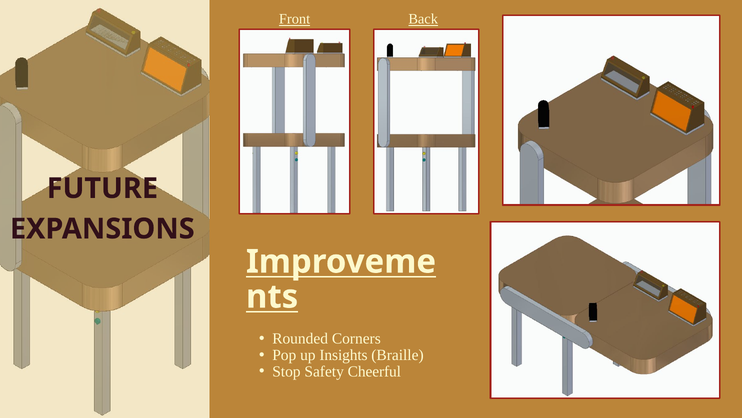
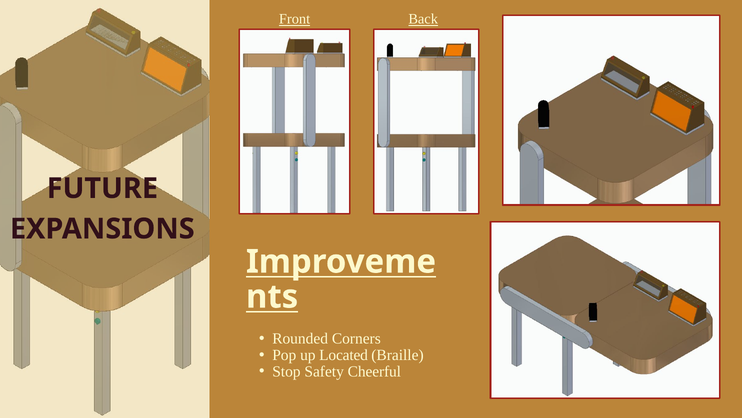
Insights: Insights -> Located
